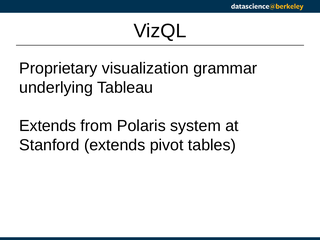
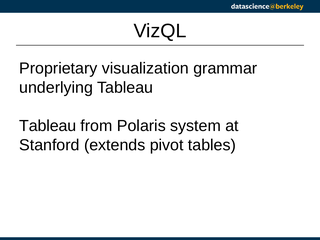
Extends at (48, 126): Extends -> Tableau
